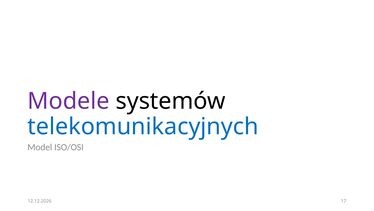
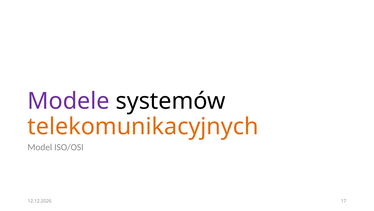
telekomunikacyjnych colour: blue -> orange
